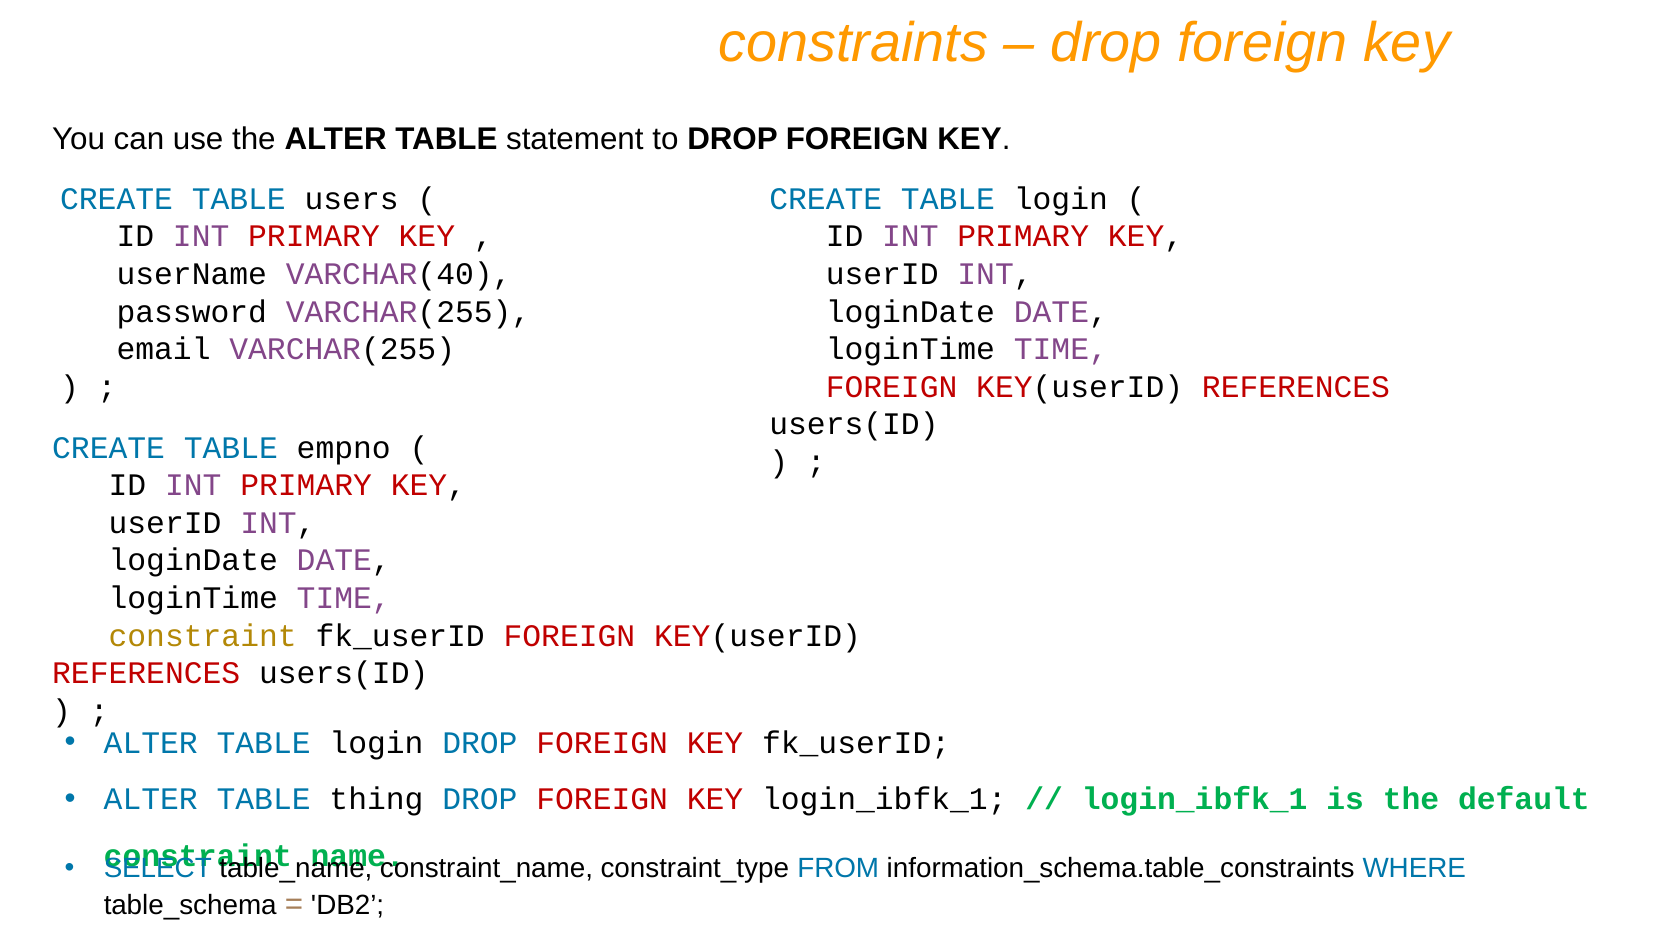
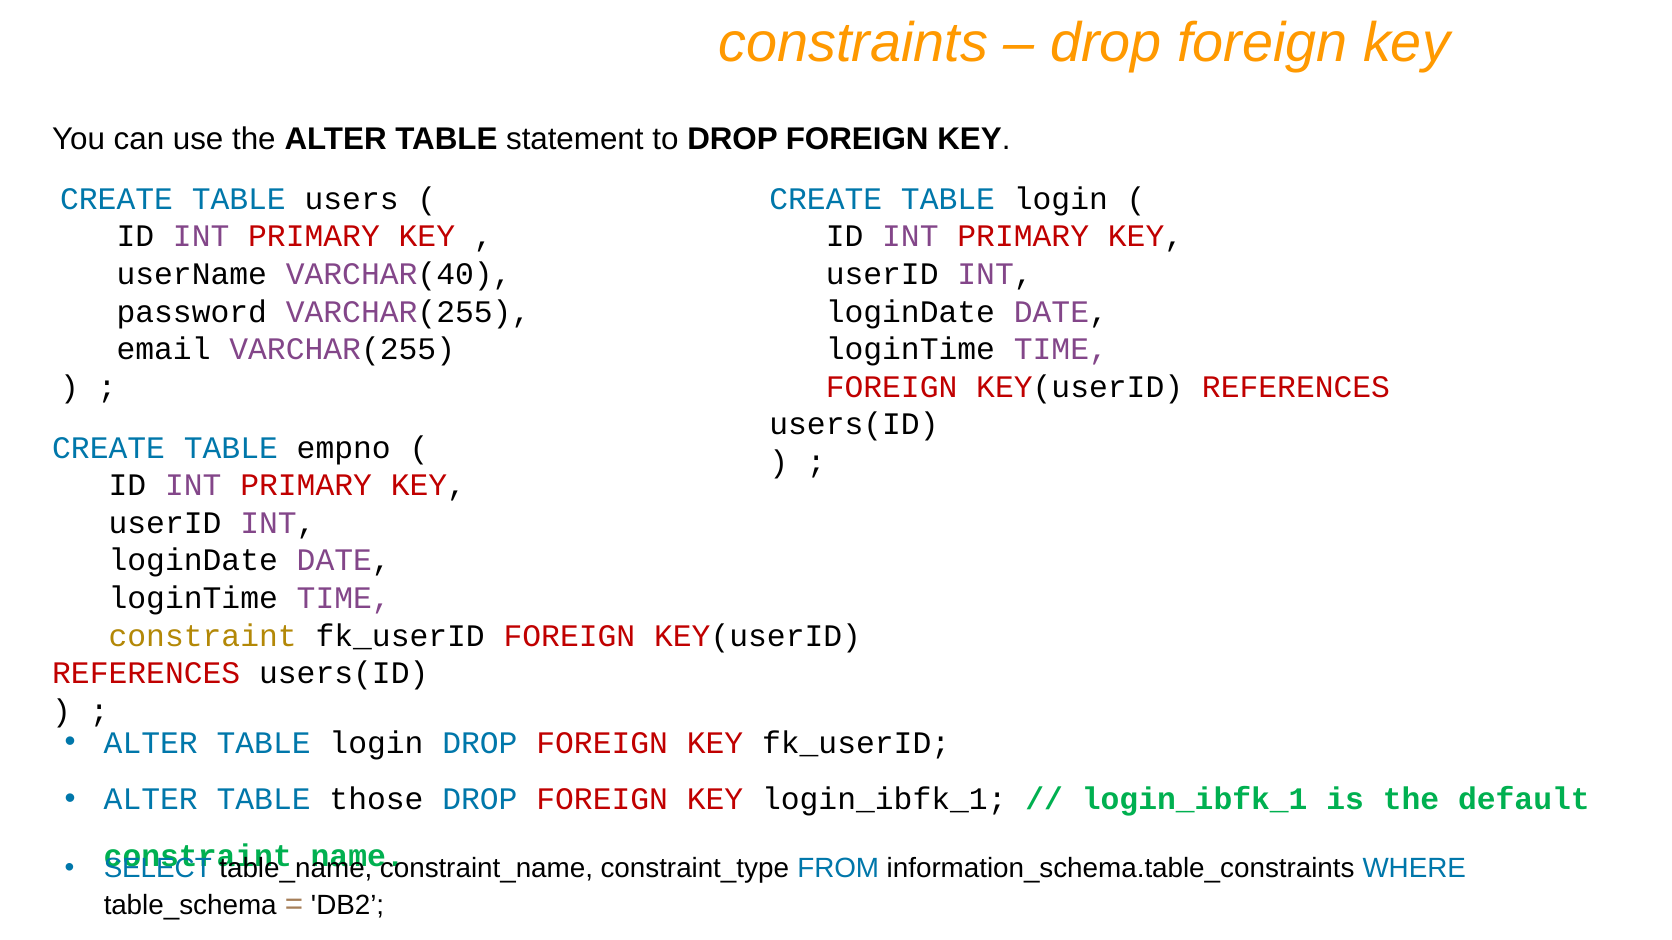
thing: thing -> those
